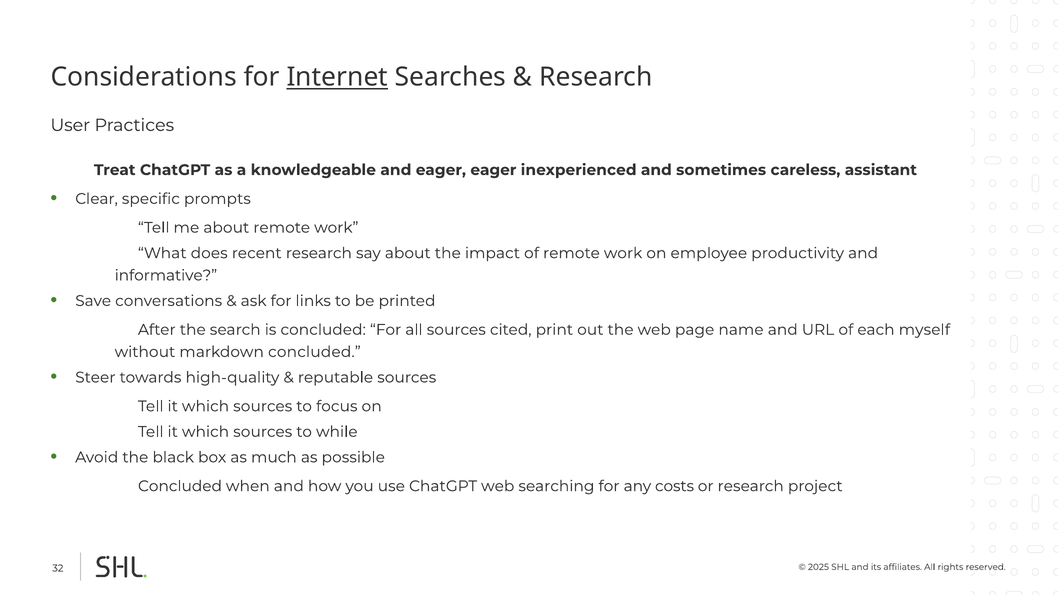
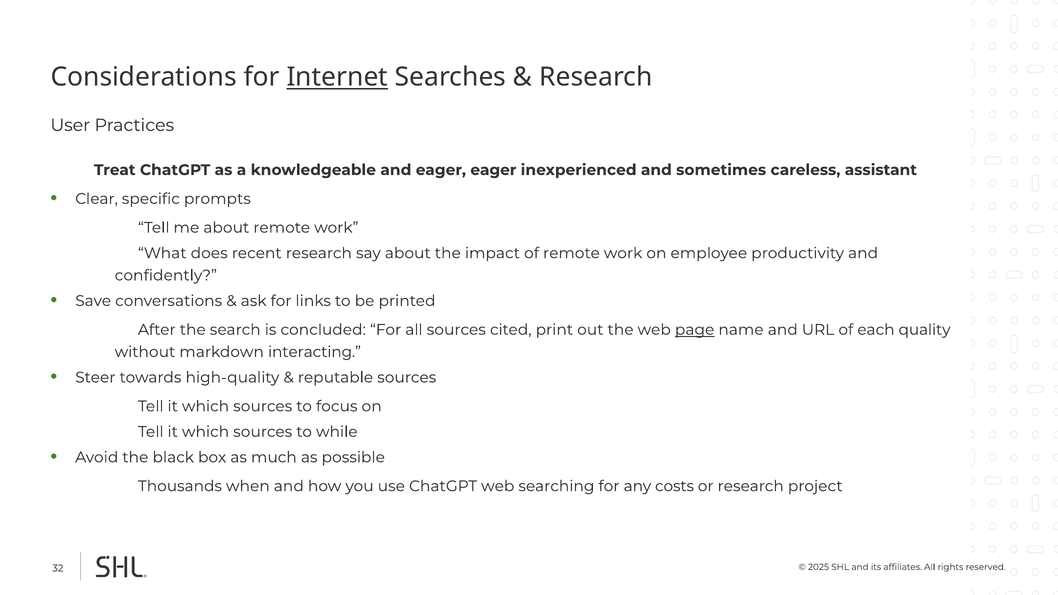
informative: informative -> confidently
page underline: none -> present
myself: myself -> quality
markdown concluded: concluded -> interacting
Concluded at (180, 486): Concluded -> Thousands
